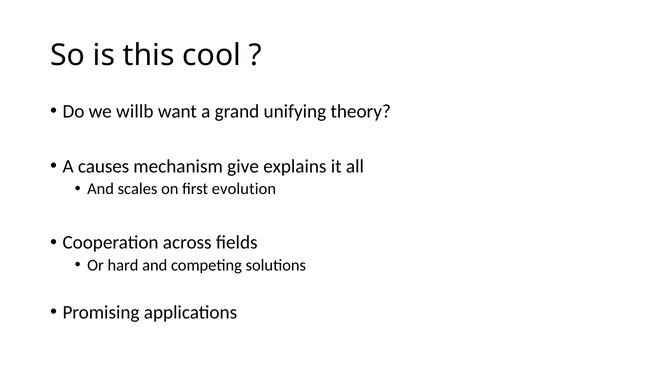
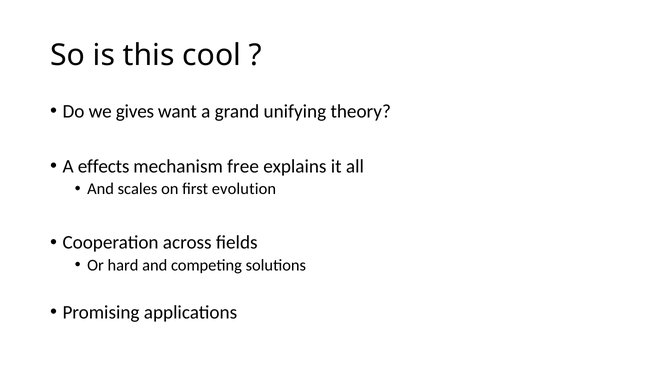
willb: willb -> gives
causes: causes -> effects
give: give -> free
